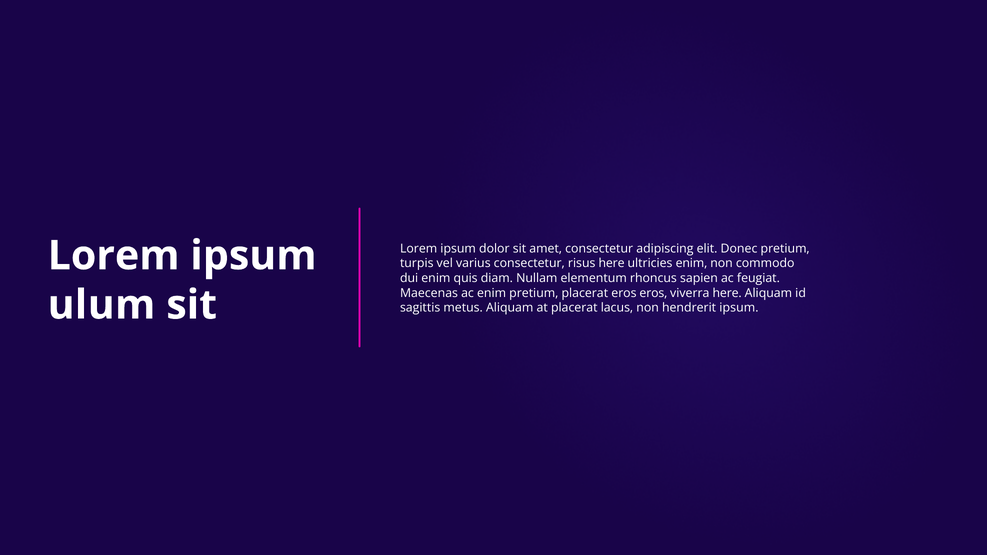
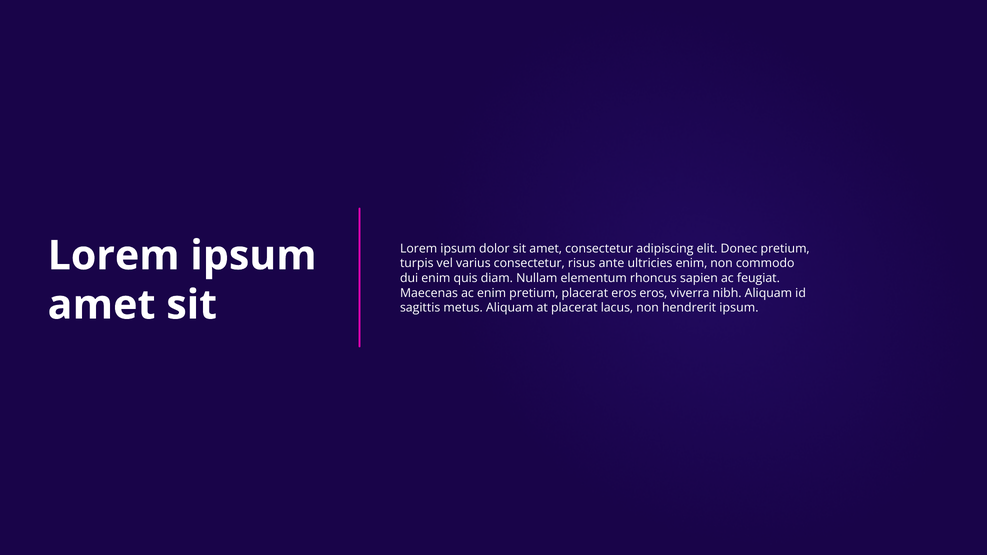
risus here: here -> ante
ulum at (101, 305): ulum -> amet
viverra here: here -> nibh
